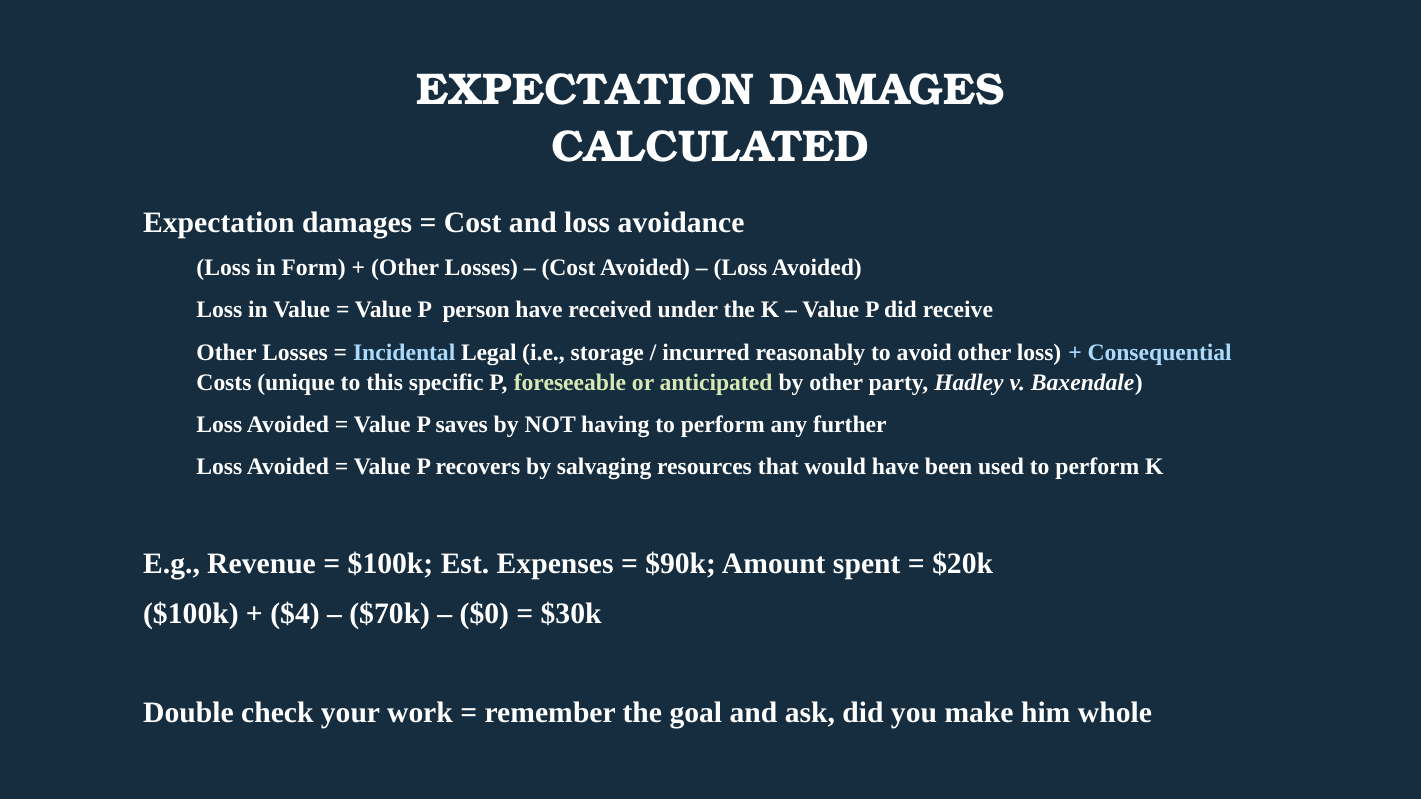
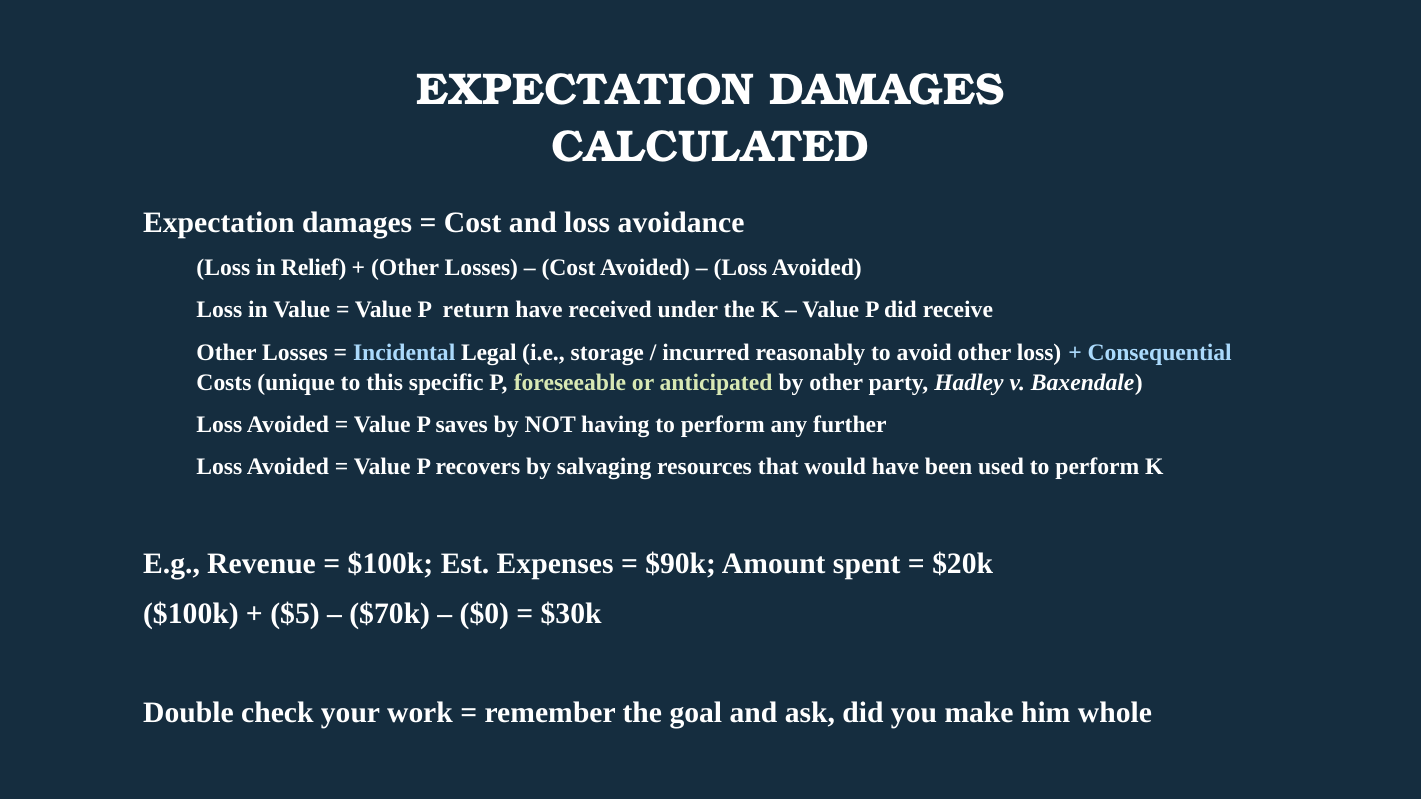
Form: Form -> Relief
person: person -> return
$4: $4 -> $5
